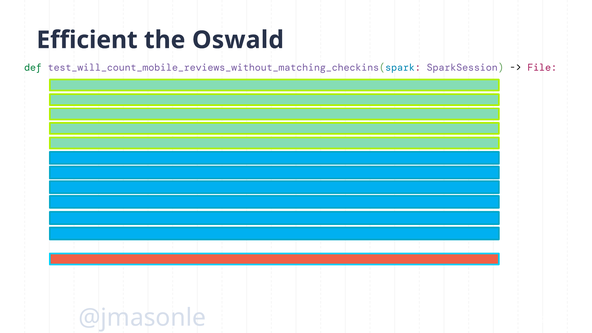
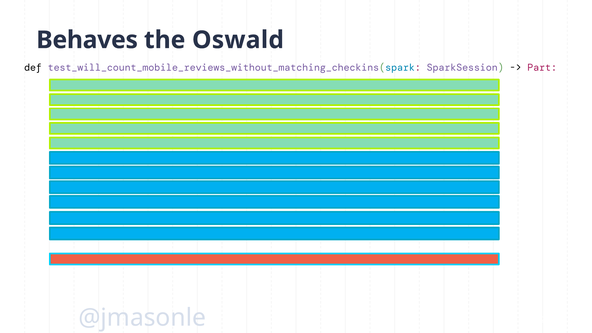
Efficient: Efficient -> Behaves
def colour: green -> black
File: File -> Part
